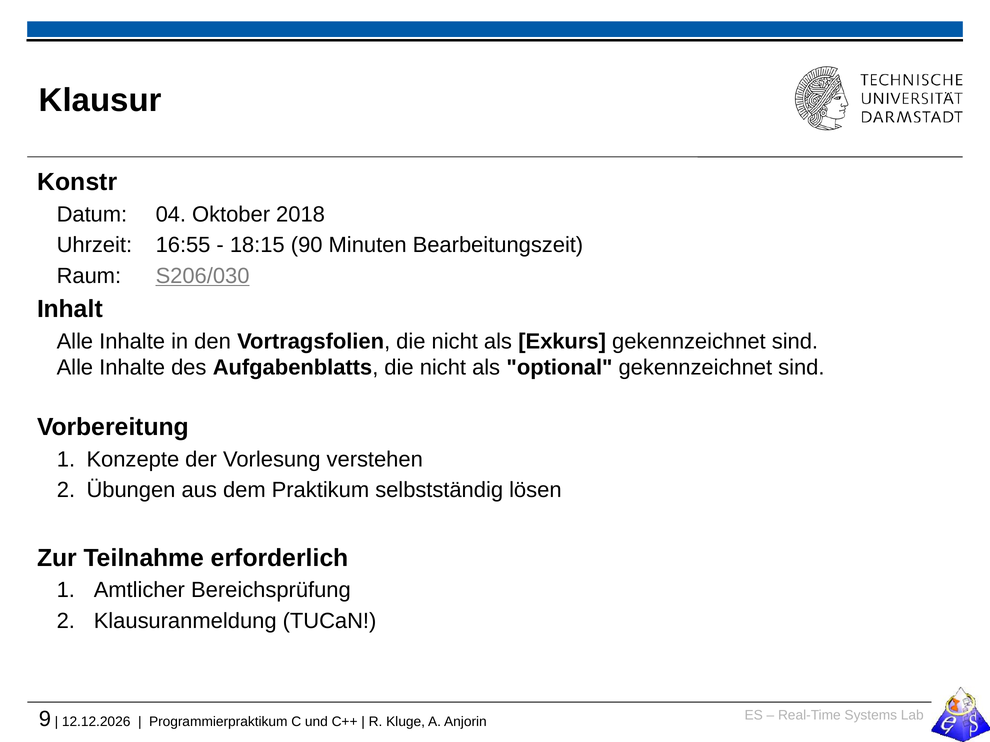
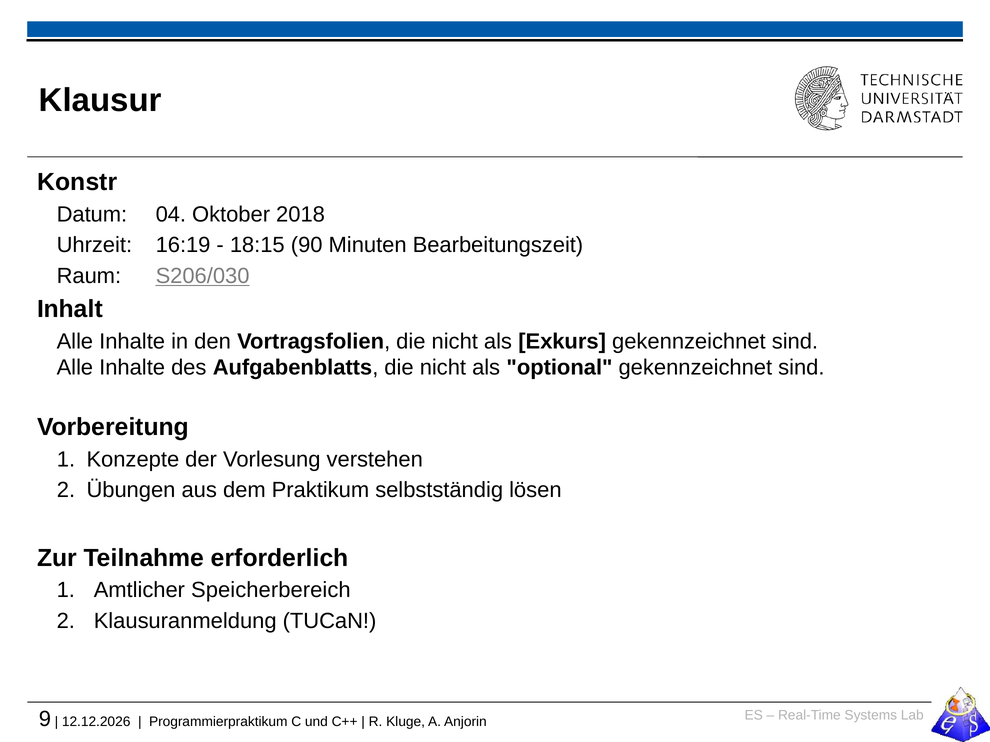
16:55: 16:55 -> 16:19
Bereichsprüfung: Bereichsprüfung -> Speicherbereich
